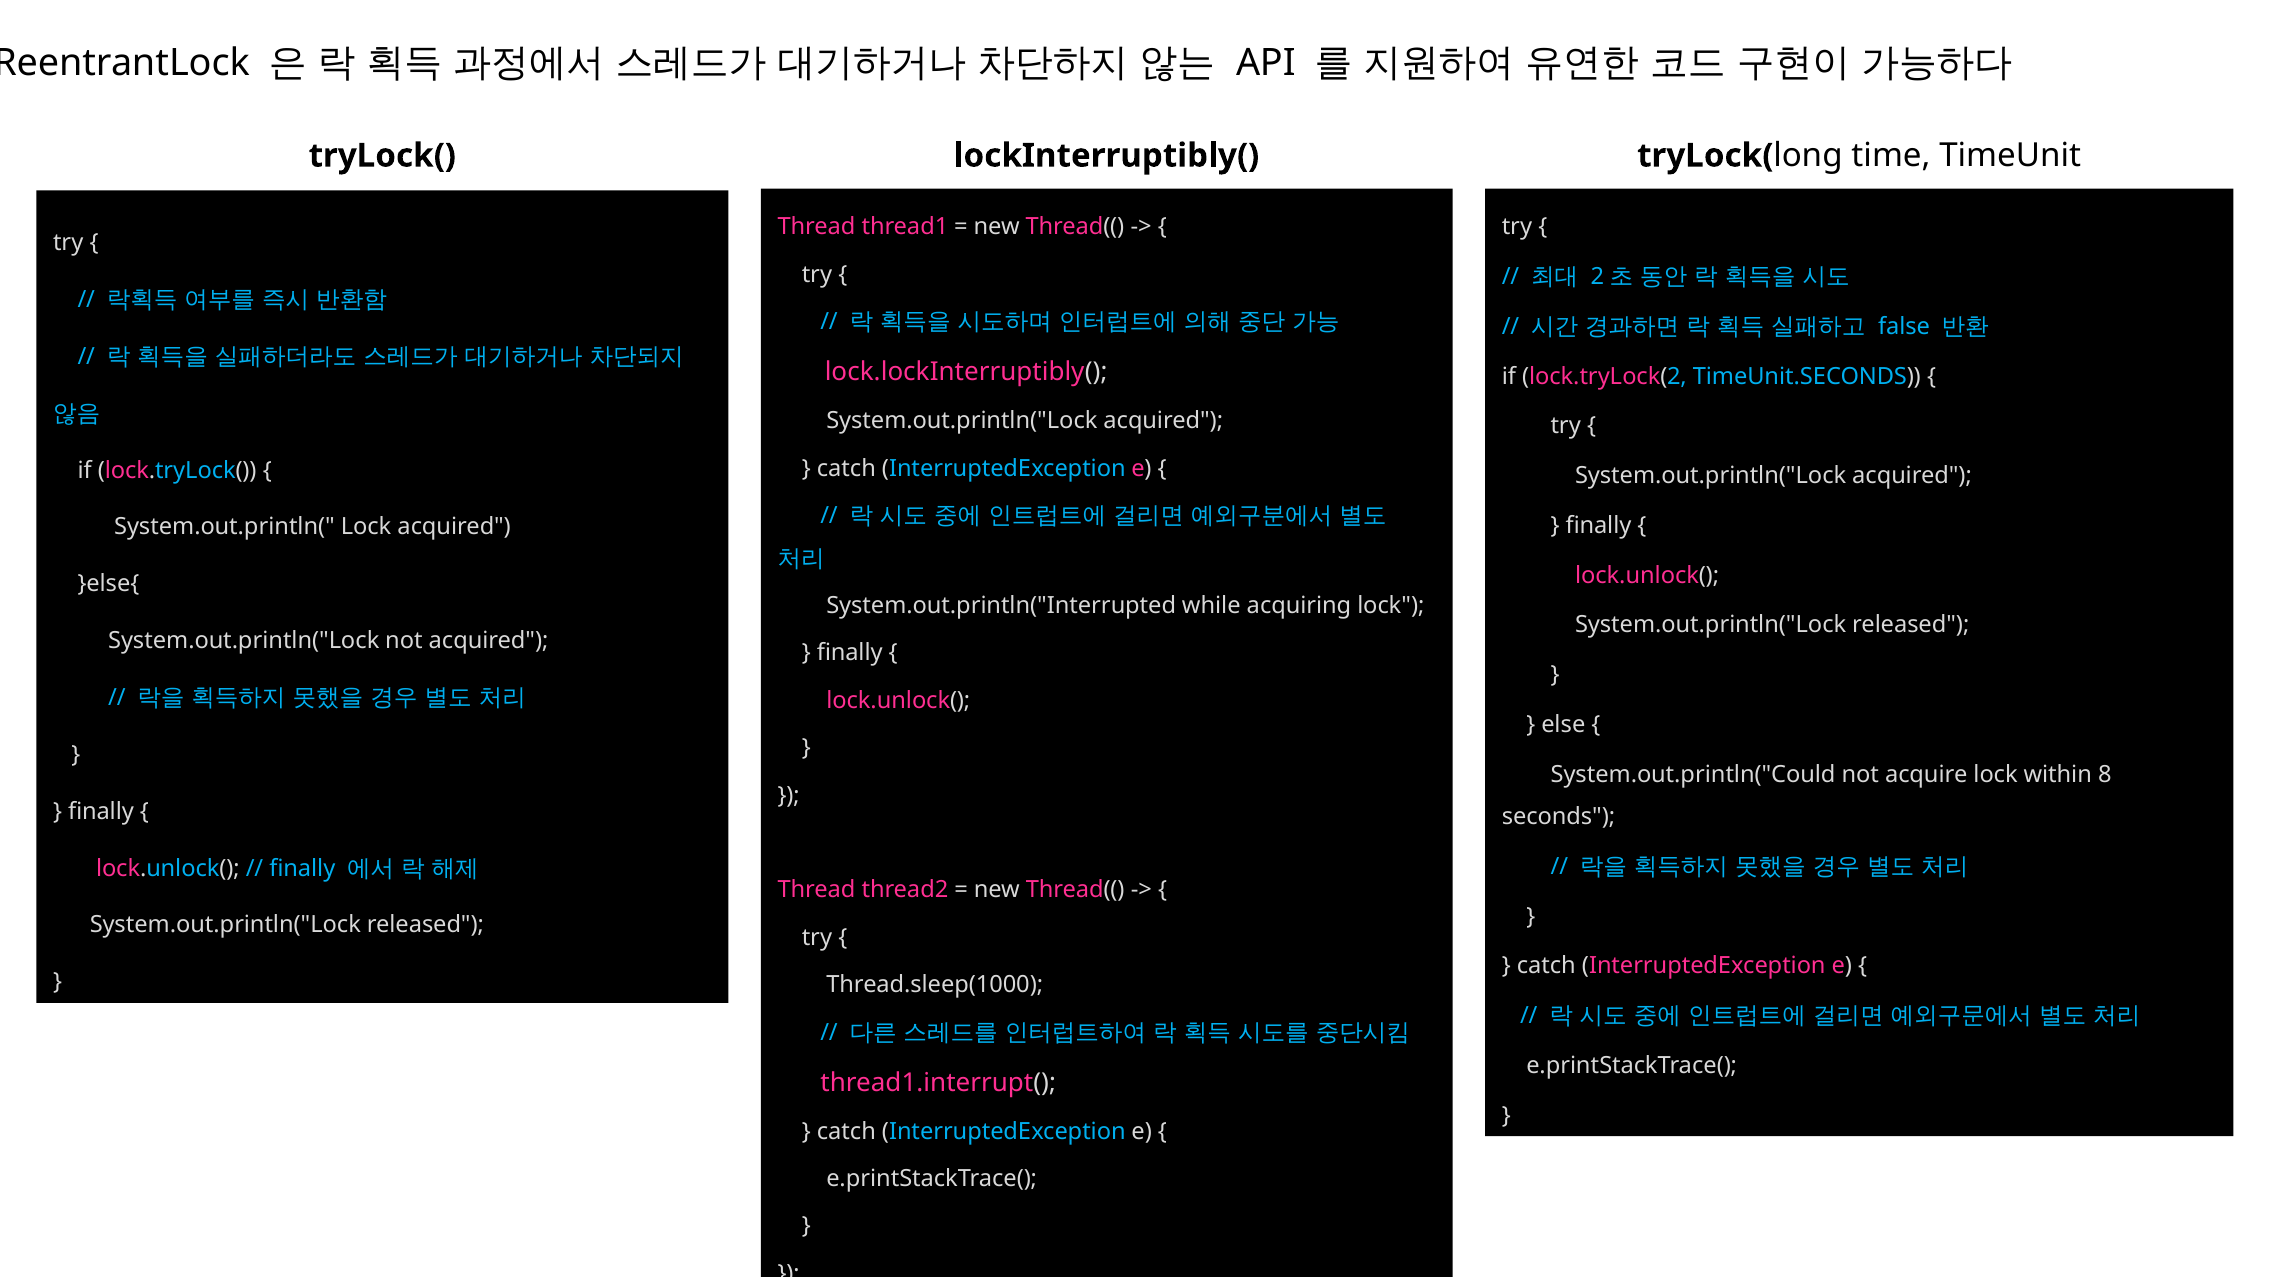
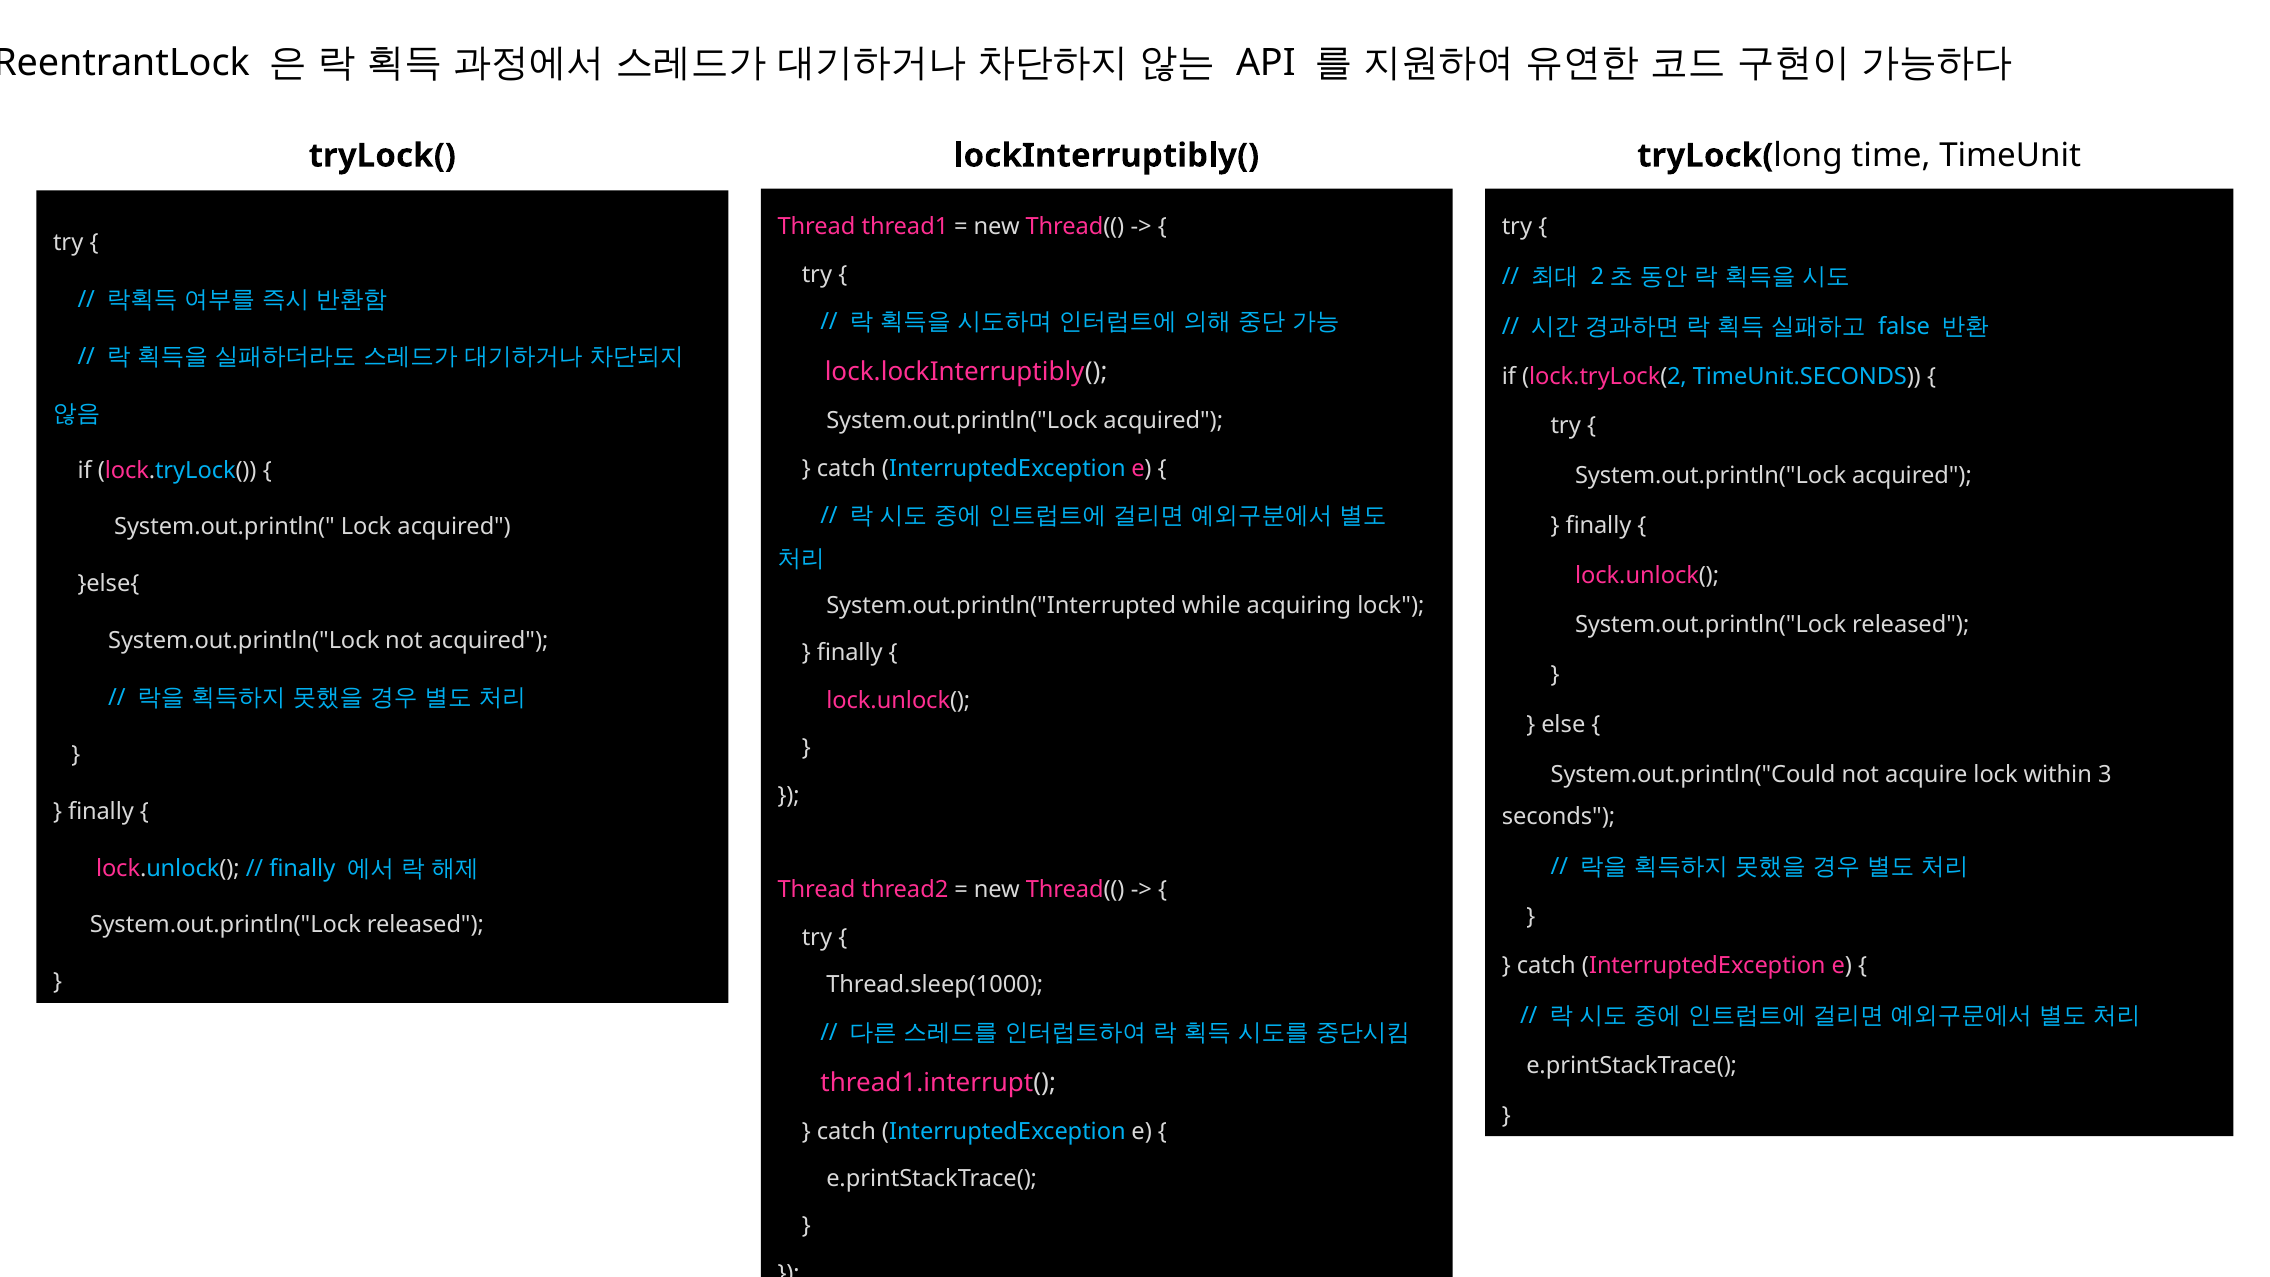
8: 8 -> 3
